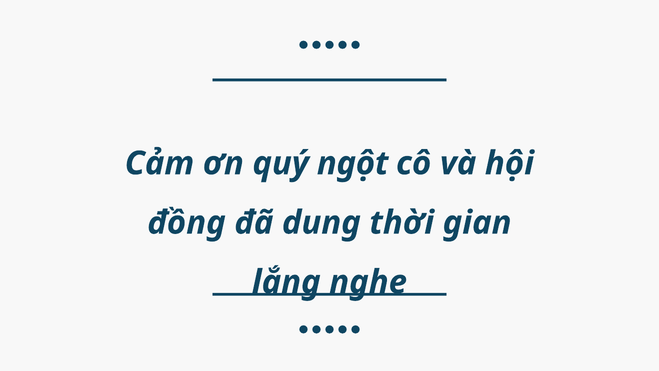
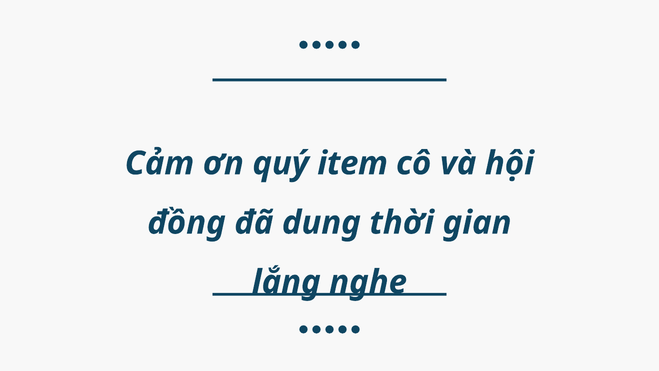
ngột: ngột -> item
